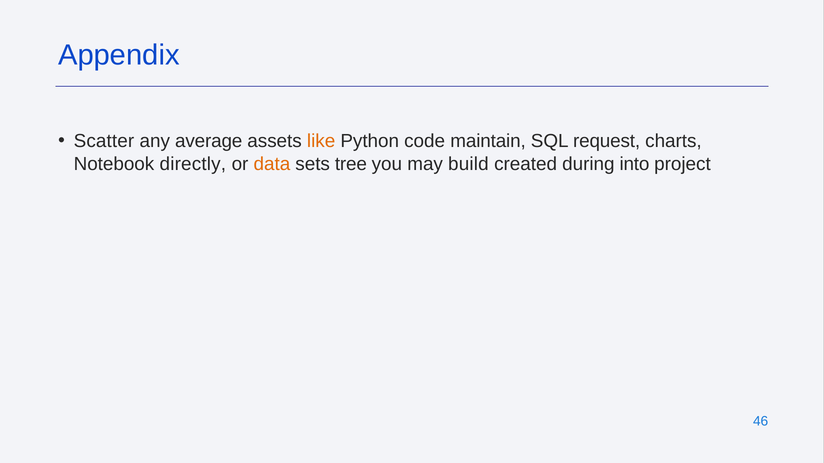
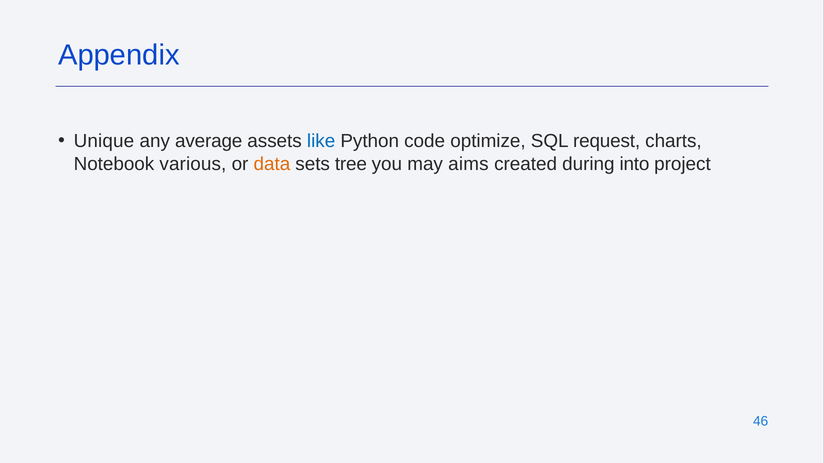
Scatter: Scatter -> Unique
like colour: orange -> blue
maintain: maintain -> optimize
directly: directly -> various
build: build -> aims
